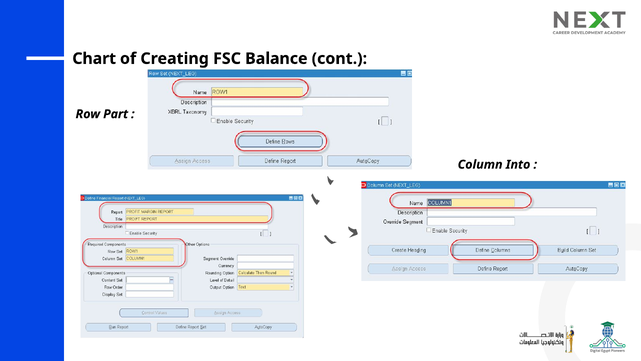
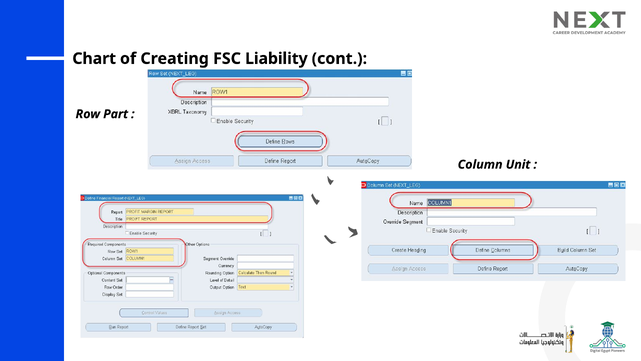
Balance: Balance -> Liability
Into: Into -> Unit
